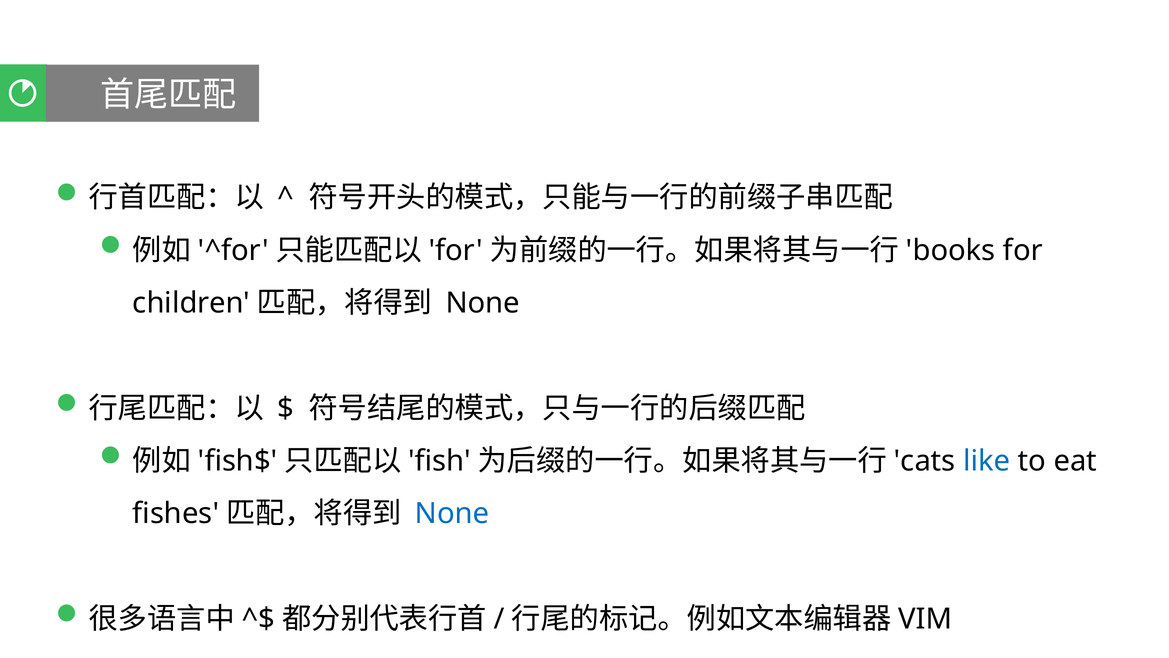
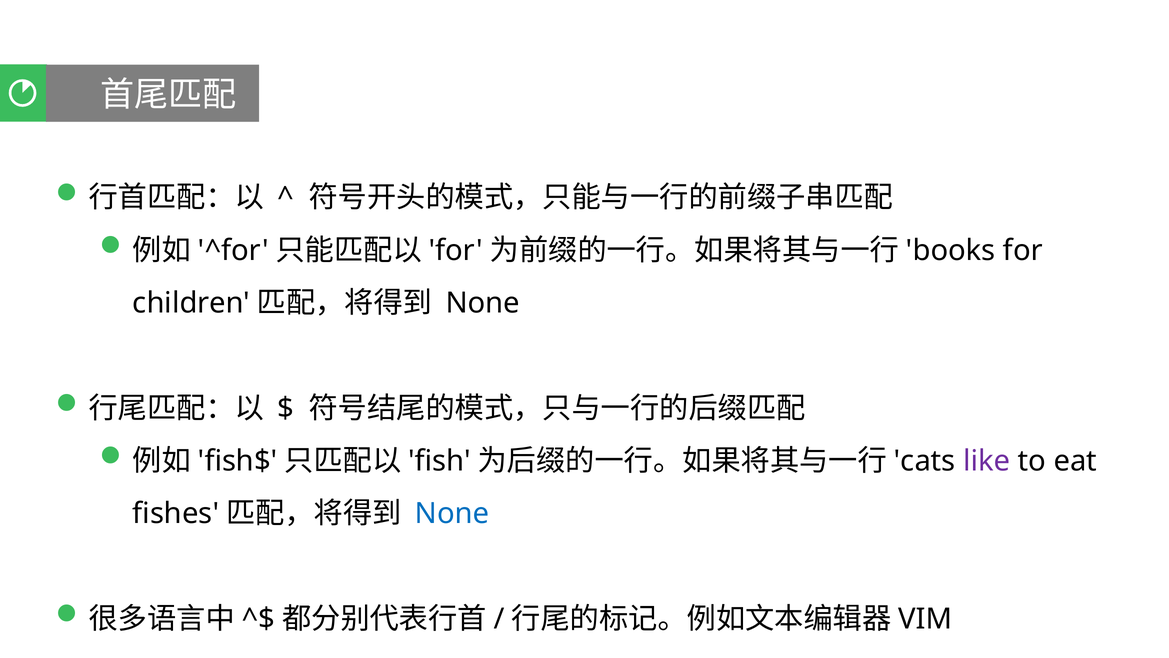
like colour: blue -> purple
